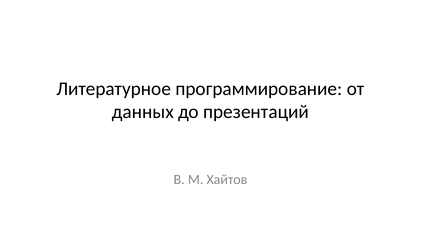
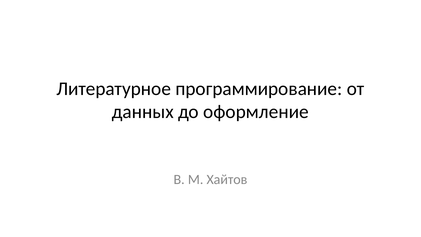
презентаций: презентаций -> оформление
